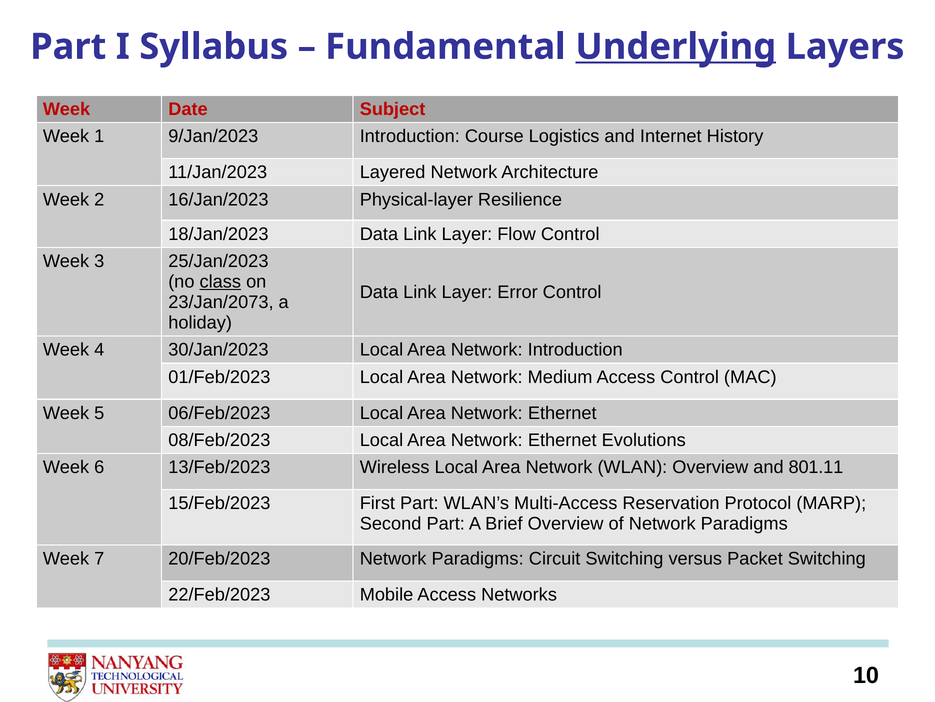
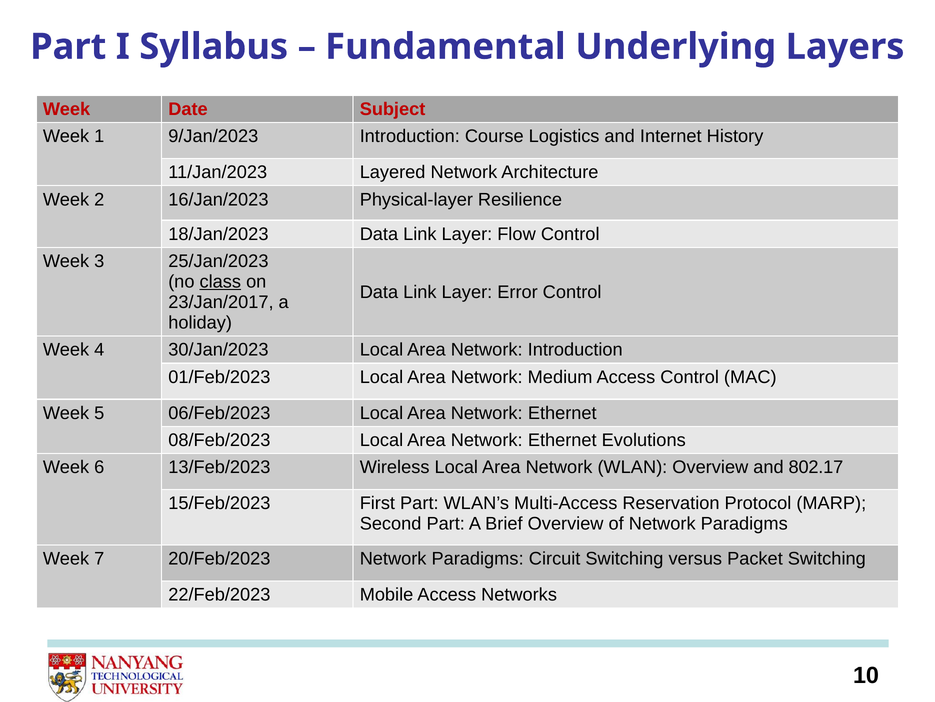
Underlying underline: present -> none
23/Jan/2073: 23/Jan/2073 -> 23/Jan/2017
801.11: 801.11 -> 802.17
